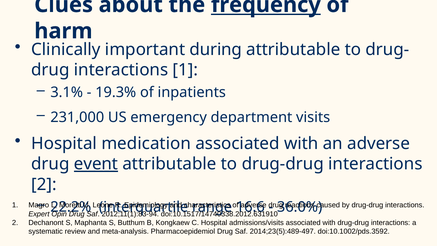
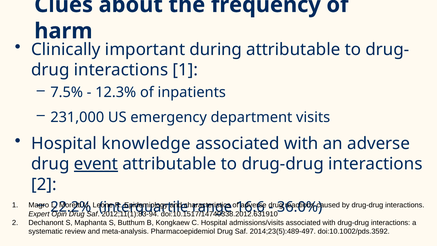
frequency underline: present -> none
3.1%: 3.1% -> 7.5%
19.3%: 19.3% -> 12.3%
medication: medication -> knowledge
